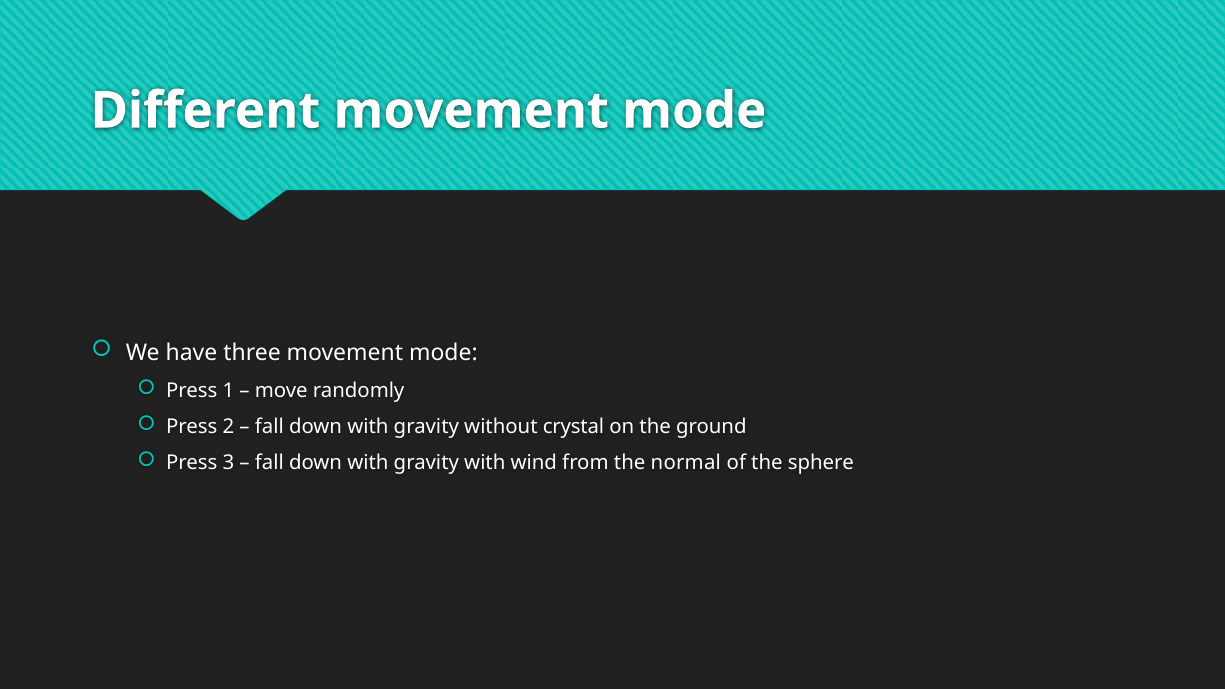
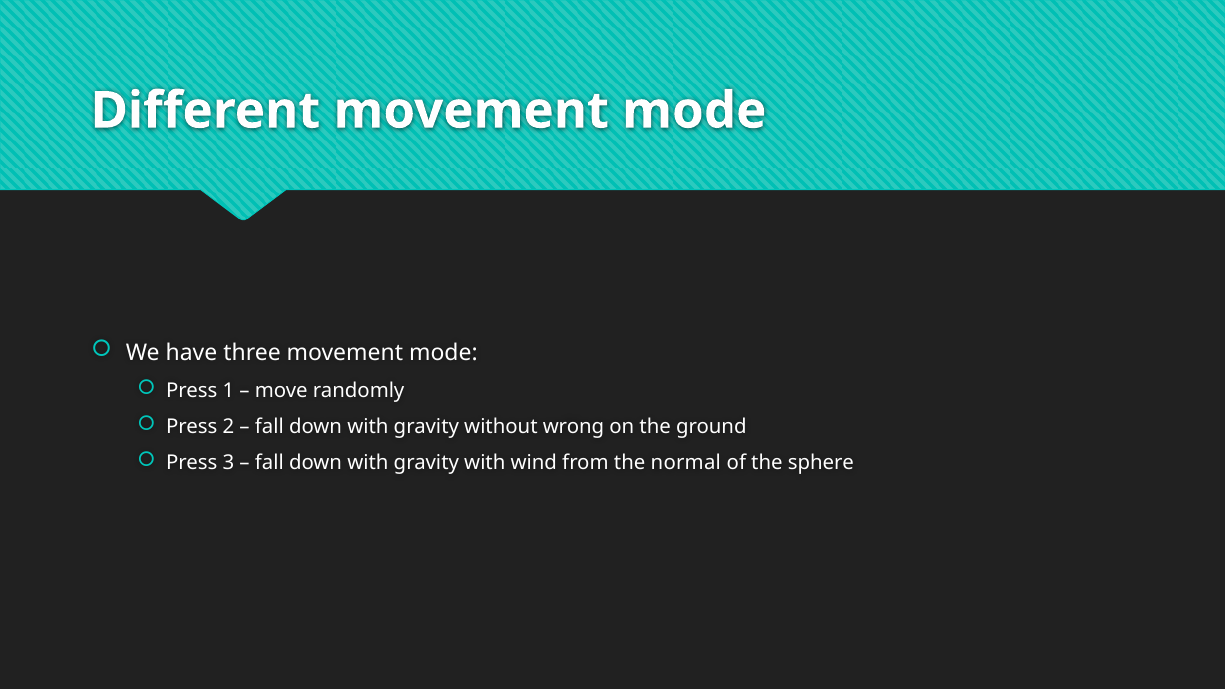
crystal: crystal -> wrong
